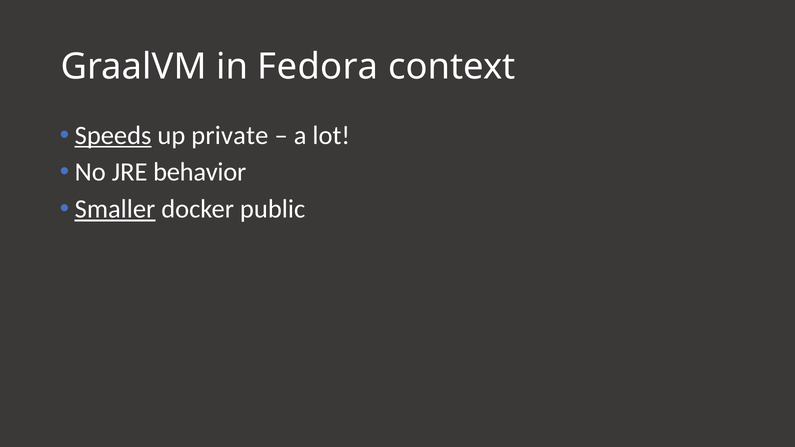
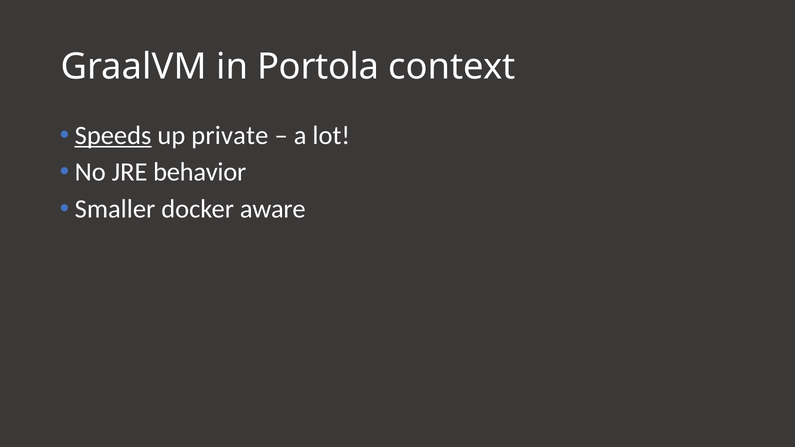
Fedora: Fedora -> Portola
Smaller underline: present -> none
public: public -> aware
